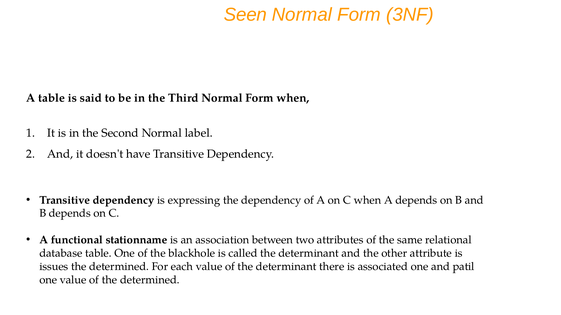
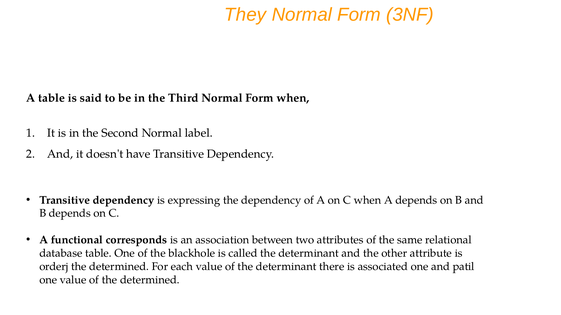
Seen: Seen -> They
stationname: stationname -> corresponds
issues: issues -> orderj
